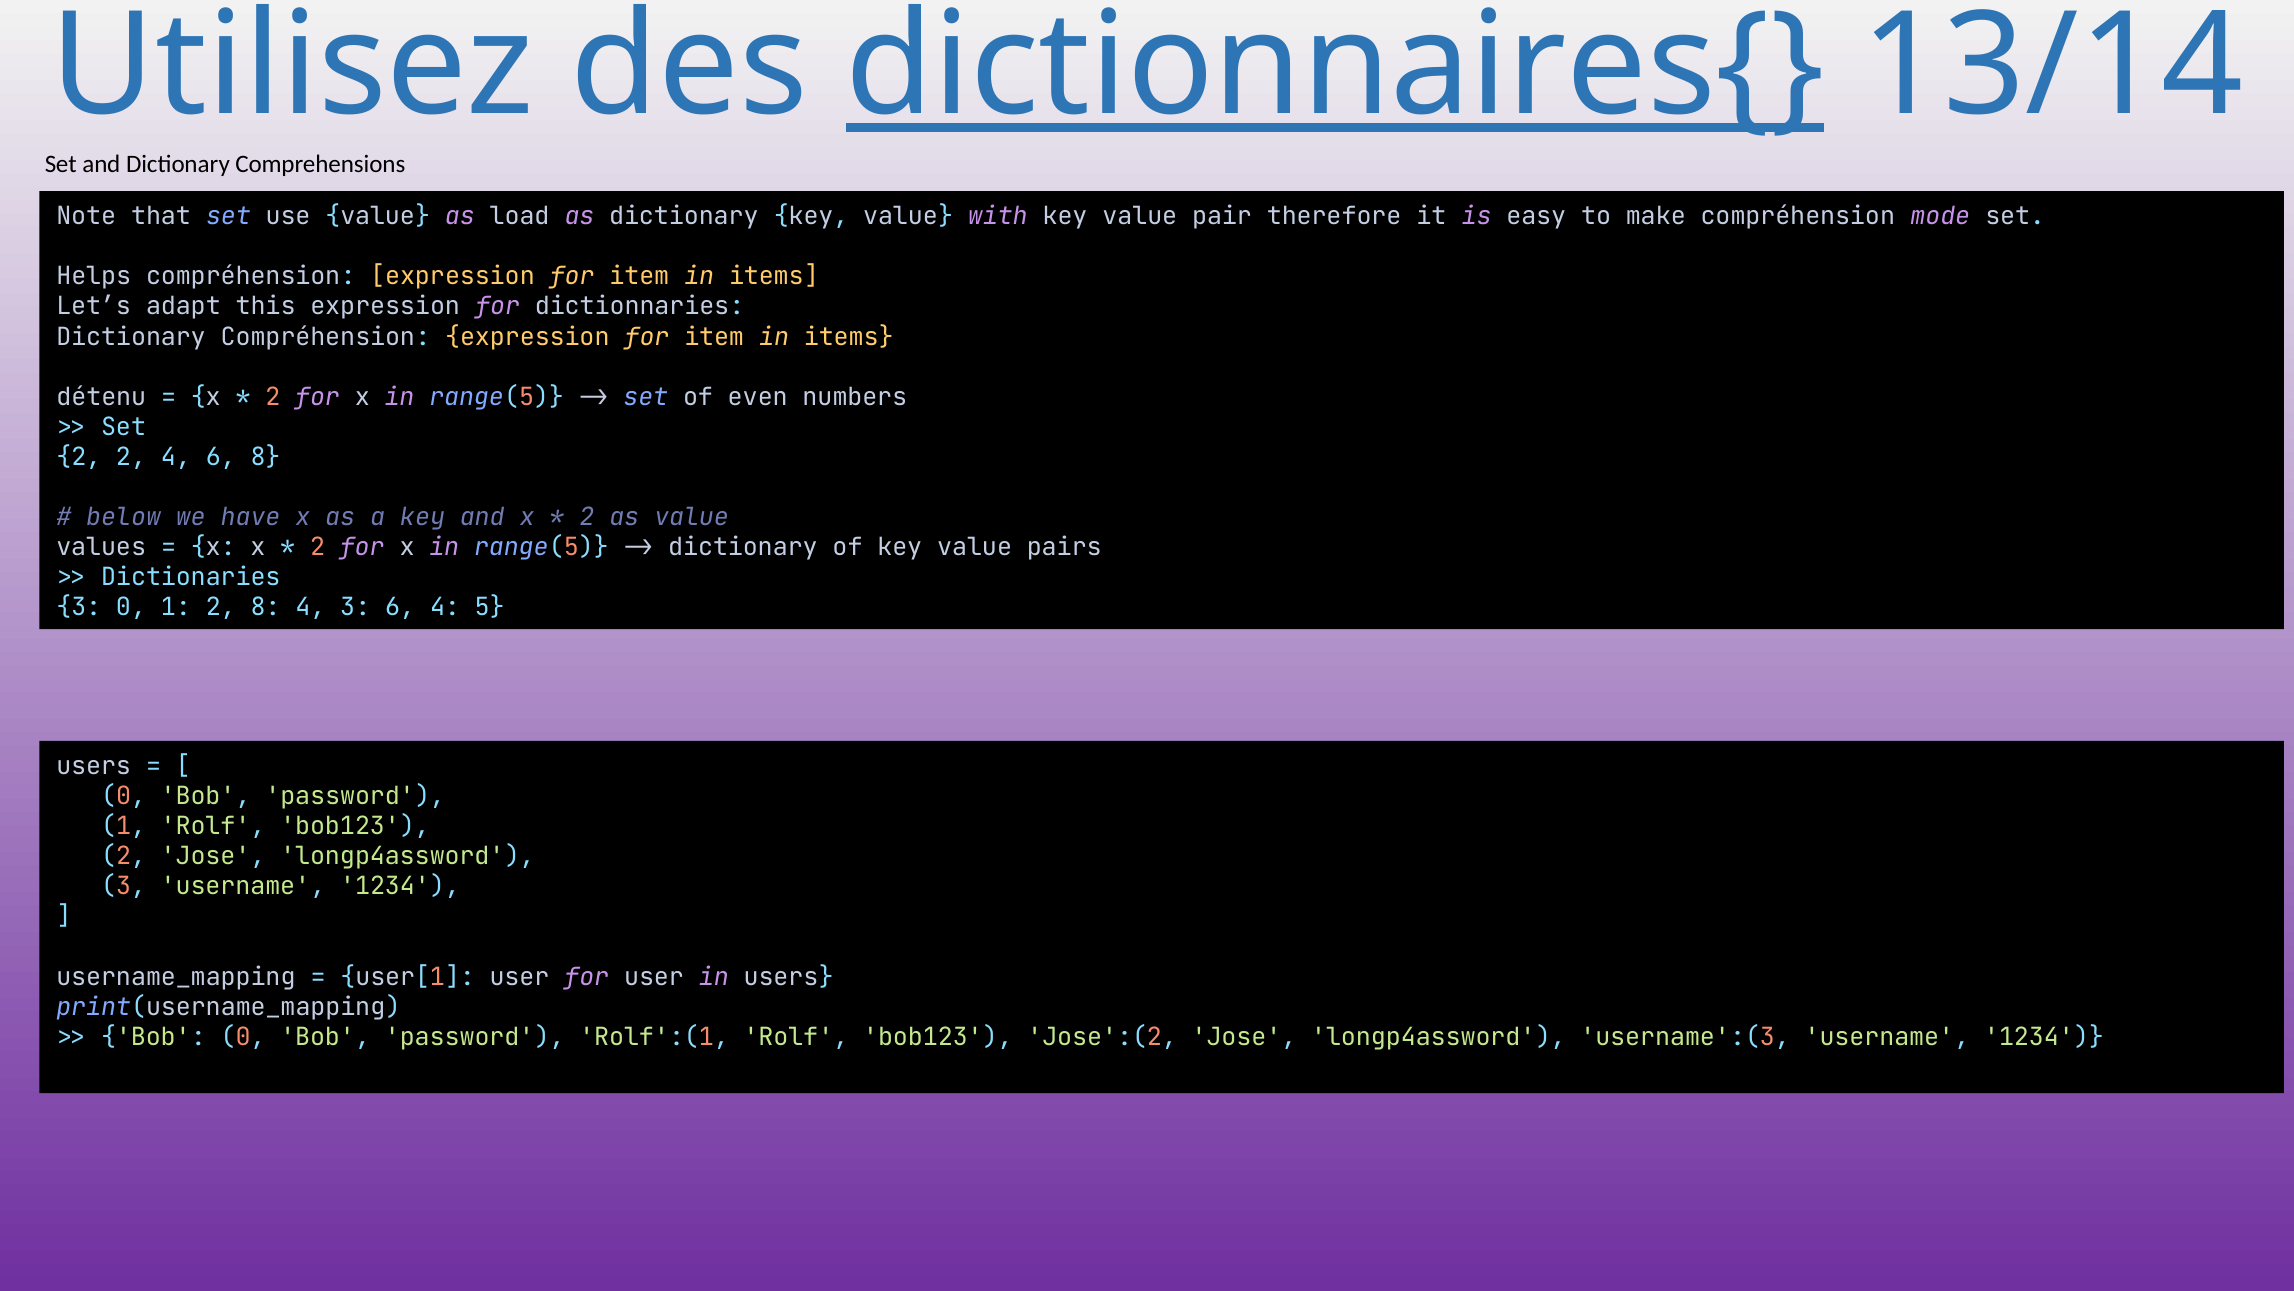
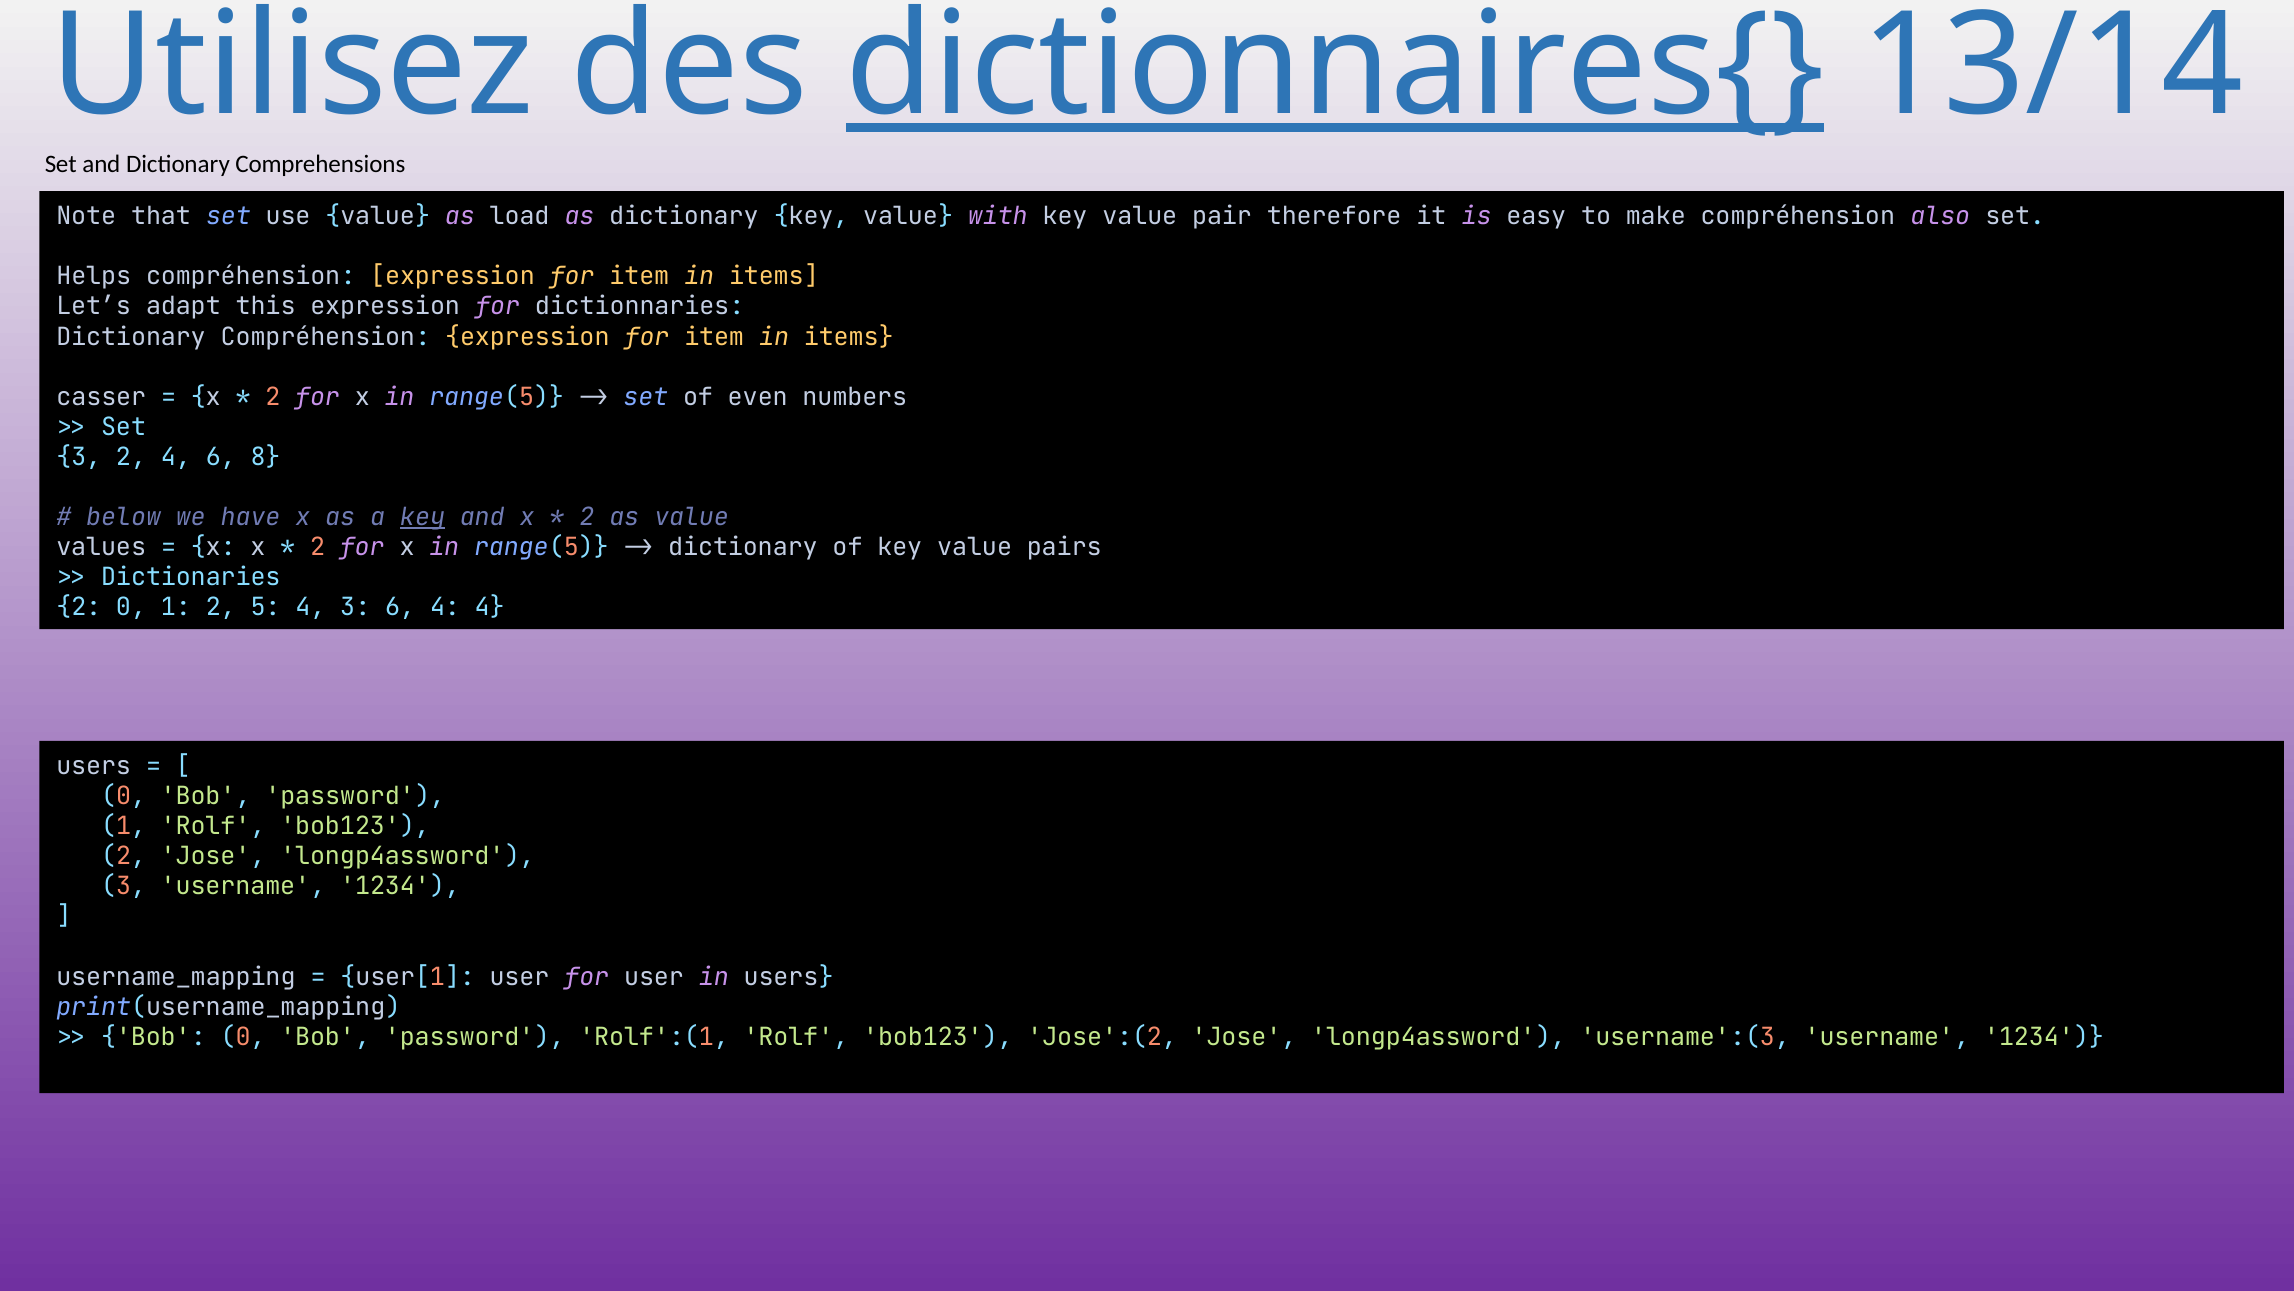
mode: mode -> also
détenu: détenu -> casser
2 at (79, 457): 2 -> 3
key at (423, 517) underline: none -> present
3 at (79, 607): 3 -> 2
2 8: 8 -> 5
4 5: 5 -> 4
